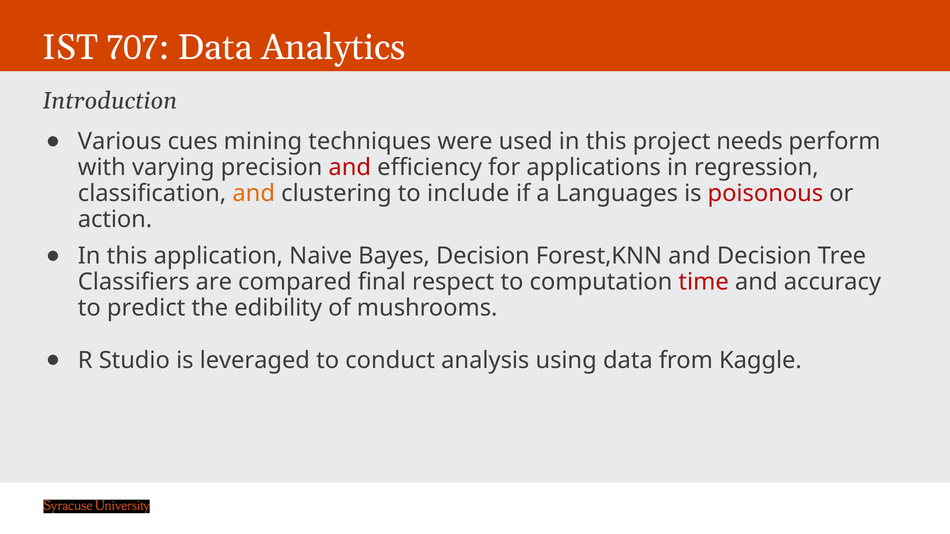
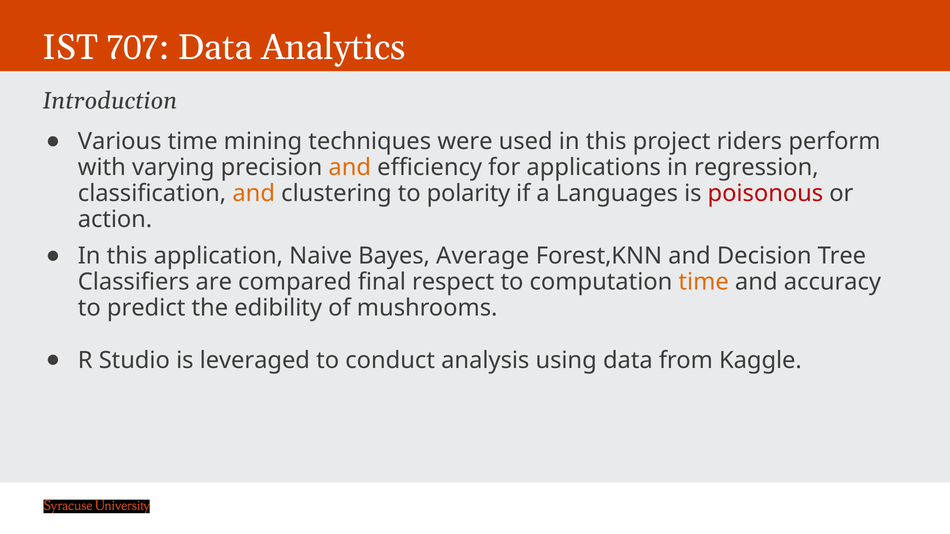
Various cues: cues -> time
needs: needs -> riders
and at (350, 168) colour: red -> orange
include: include -> polarity
Bayes Decision: Decision -> Average
time at (704, 282) colour: red -> orange
